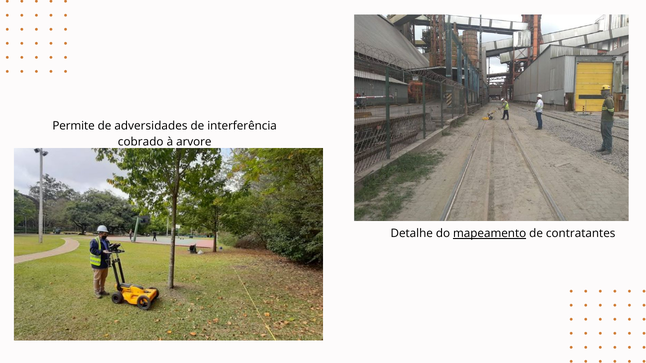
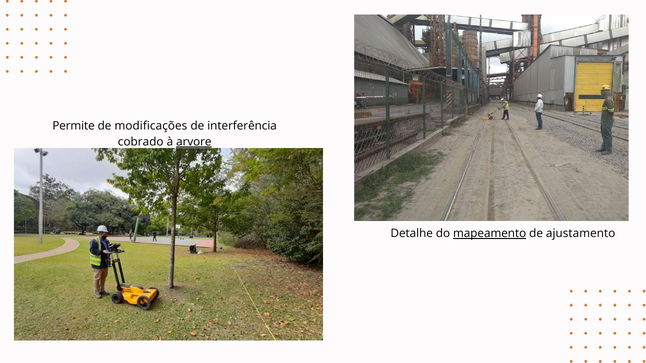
adversidades: adversidades -> modificações
arvore underline: none -> present
contratantes: contratantes -> ajustamento
